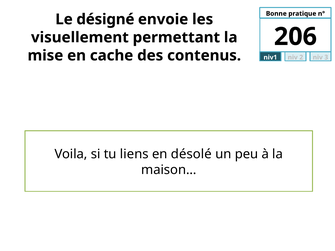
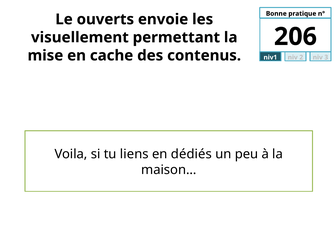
désigné: désigné -> ouverts
désolé: désolé -> dédiés
